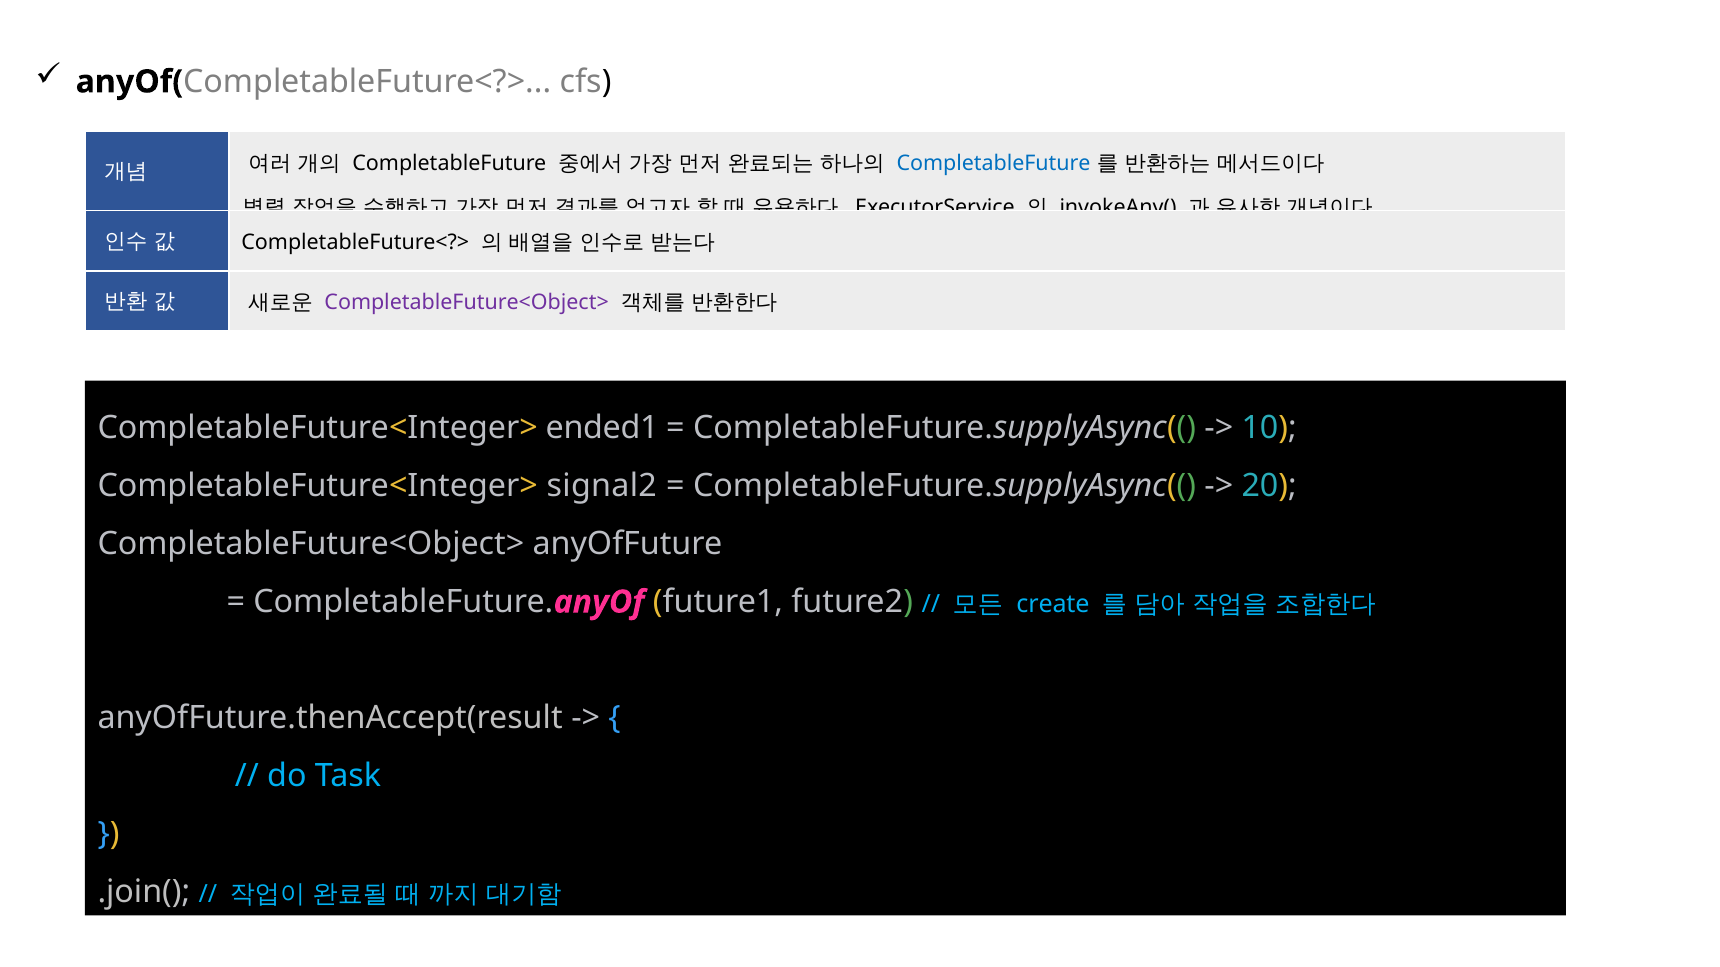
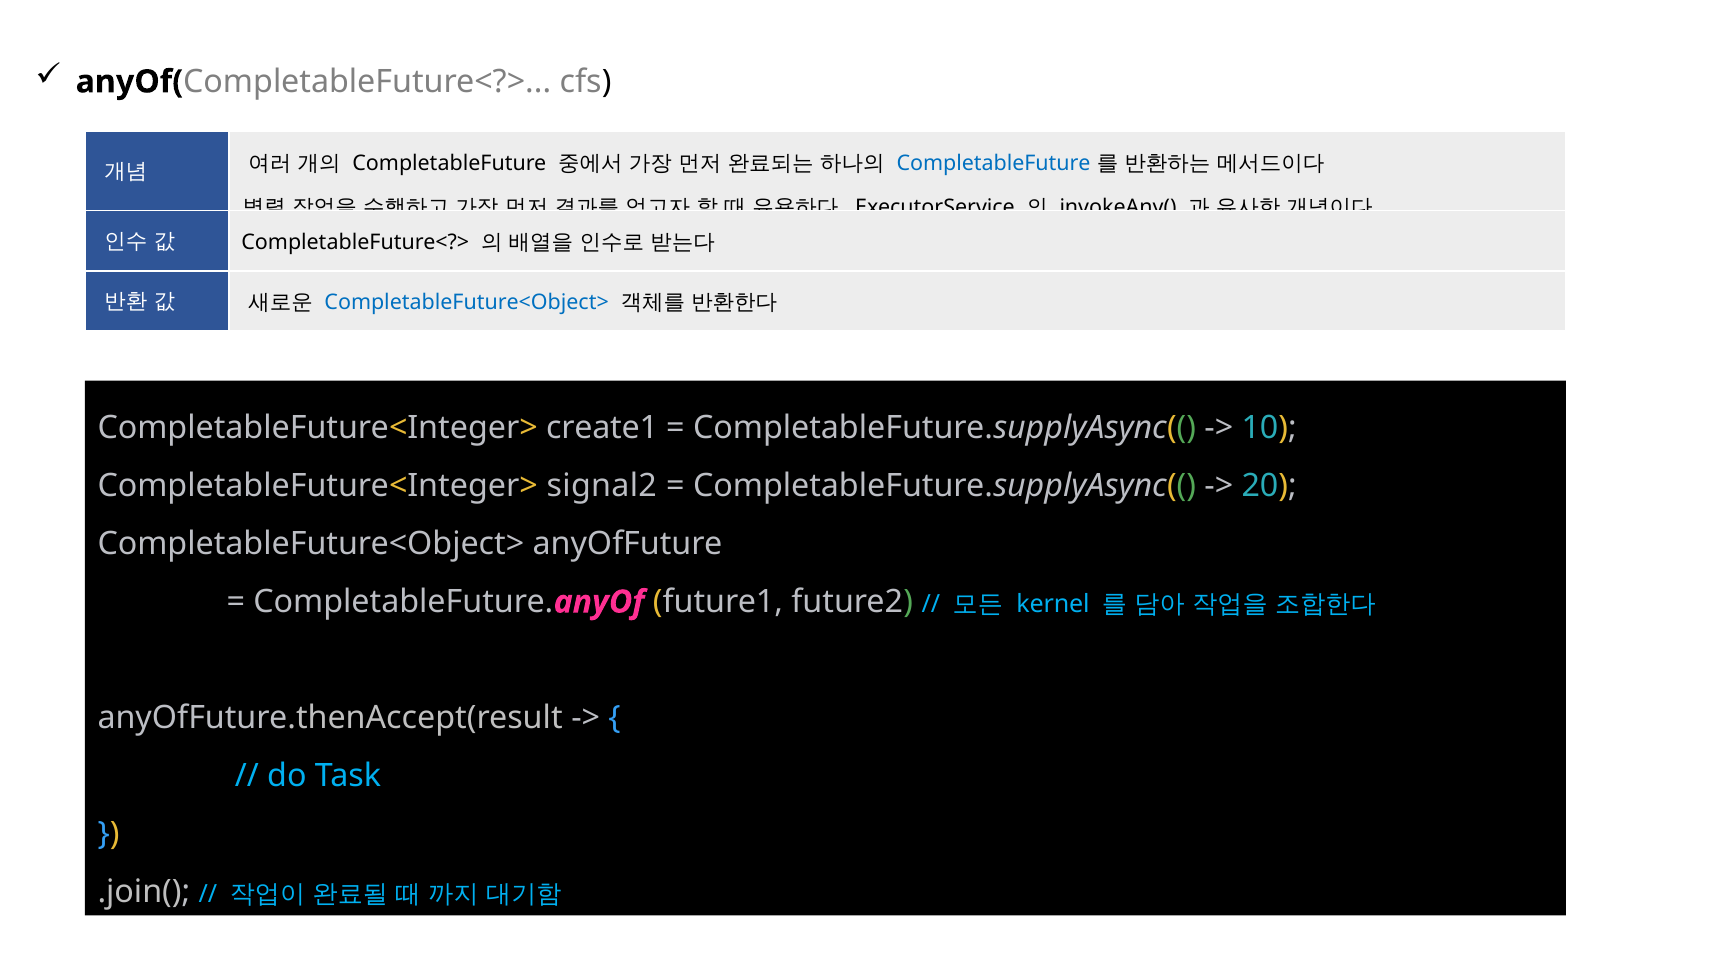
CompletableFuture<Object> at (467, 303) colour: purple -> blue
ended1: ended1 -> create1
create: create -> kernel
